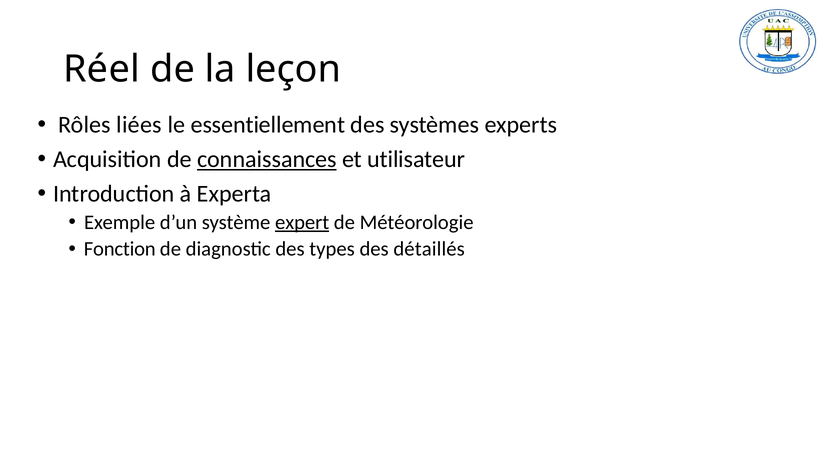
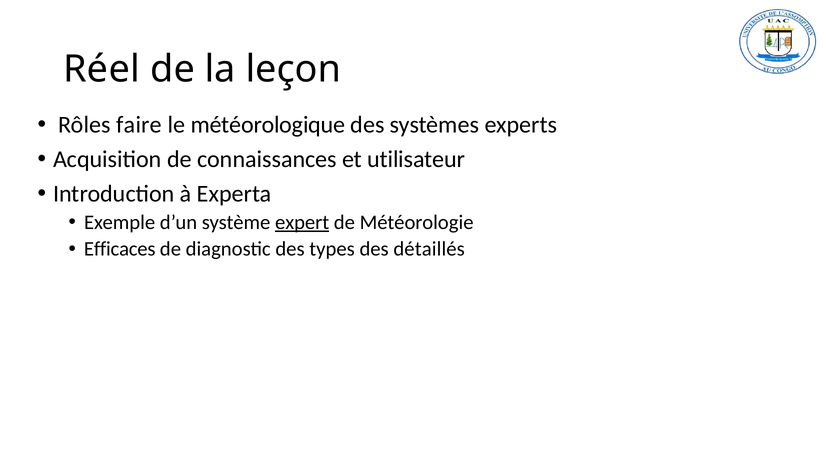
liées: liées -> faire
essentiellement: essentiellement -> météorologique
connaissances underline: present -> none
Fonction: Fonction -> Efficaces
